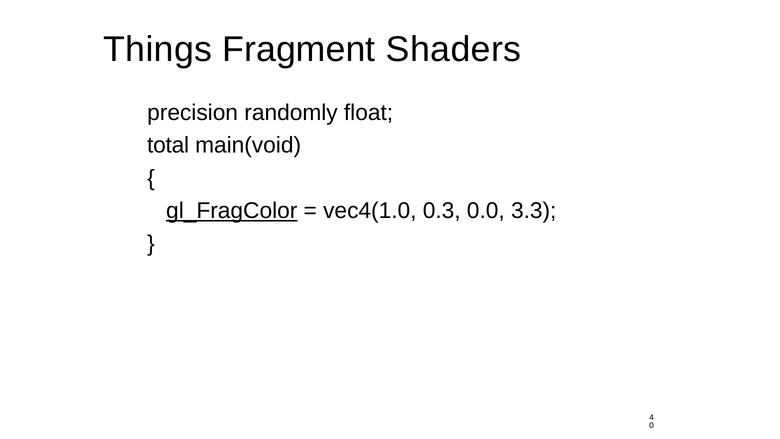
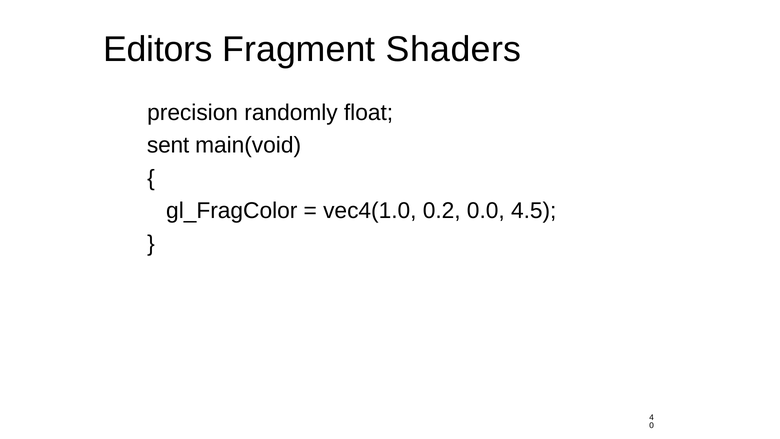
Things: Things -> Editors
total: total -> sent
gl_FragColor underline: present -> none
0.3: 0.3 -> 0.2
3.3: 3.3 -> 4.5
